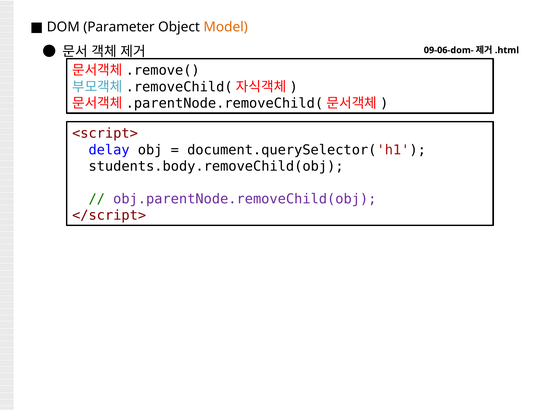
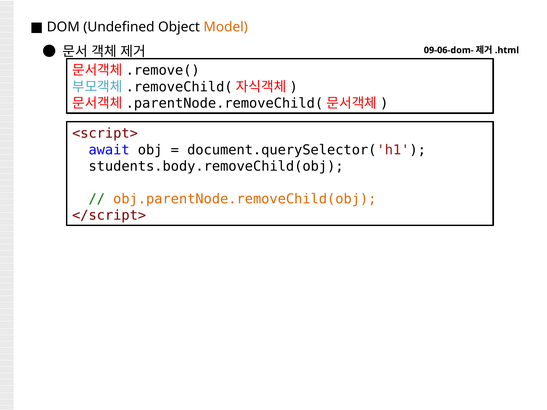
Parameter: Parameter -> Undefined
delay: delay -> await
obj.parentNode.removeChild(obj colour: purple -> orange
